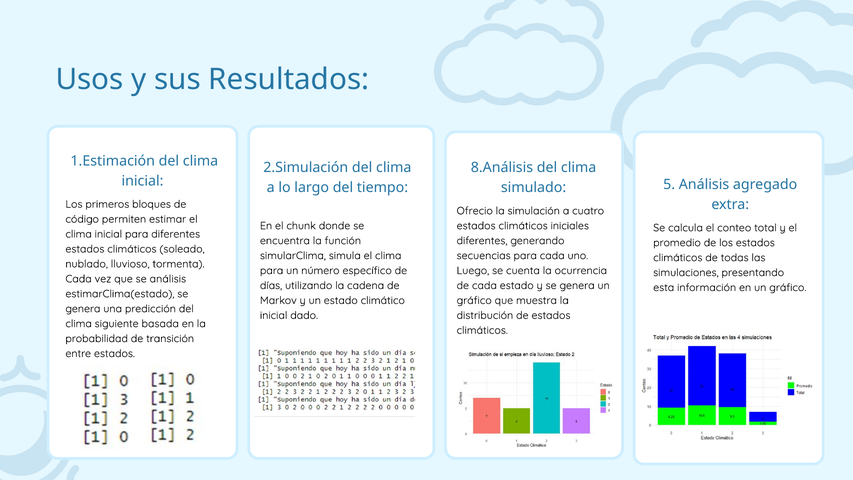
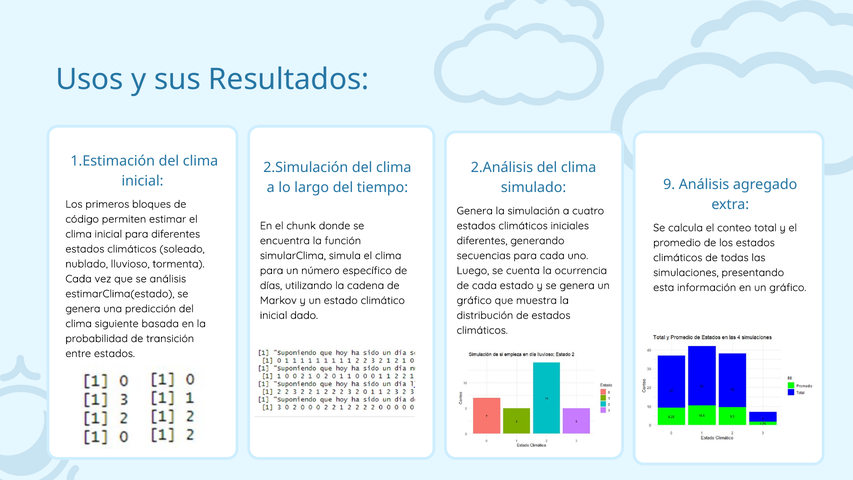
8.Análisis: 8.Análisis -> 2.Análisis
5: 5 -> 9
Ofrecio at (475, 211): Ofrecio -> Genera
